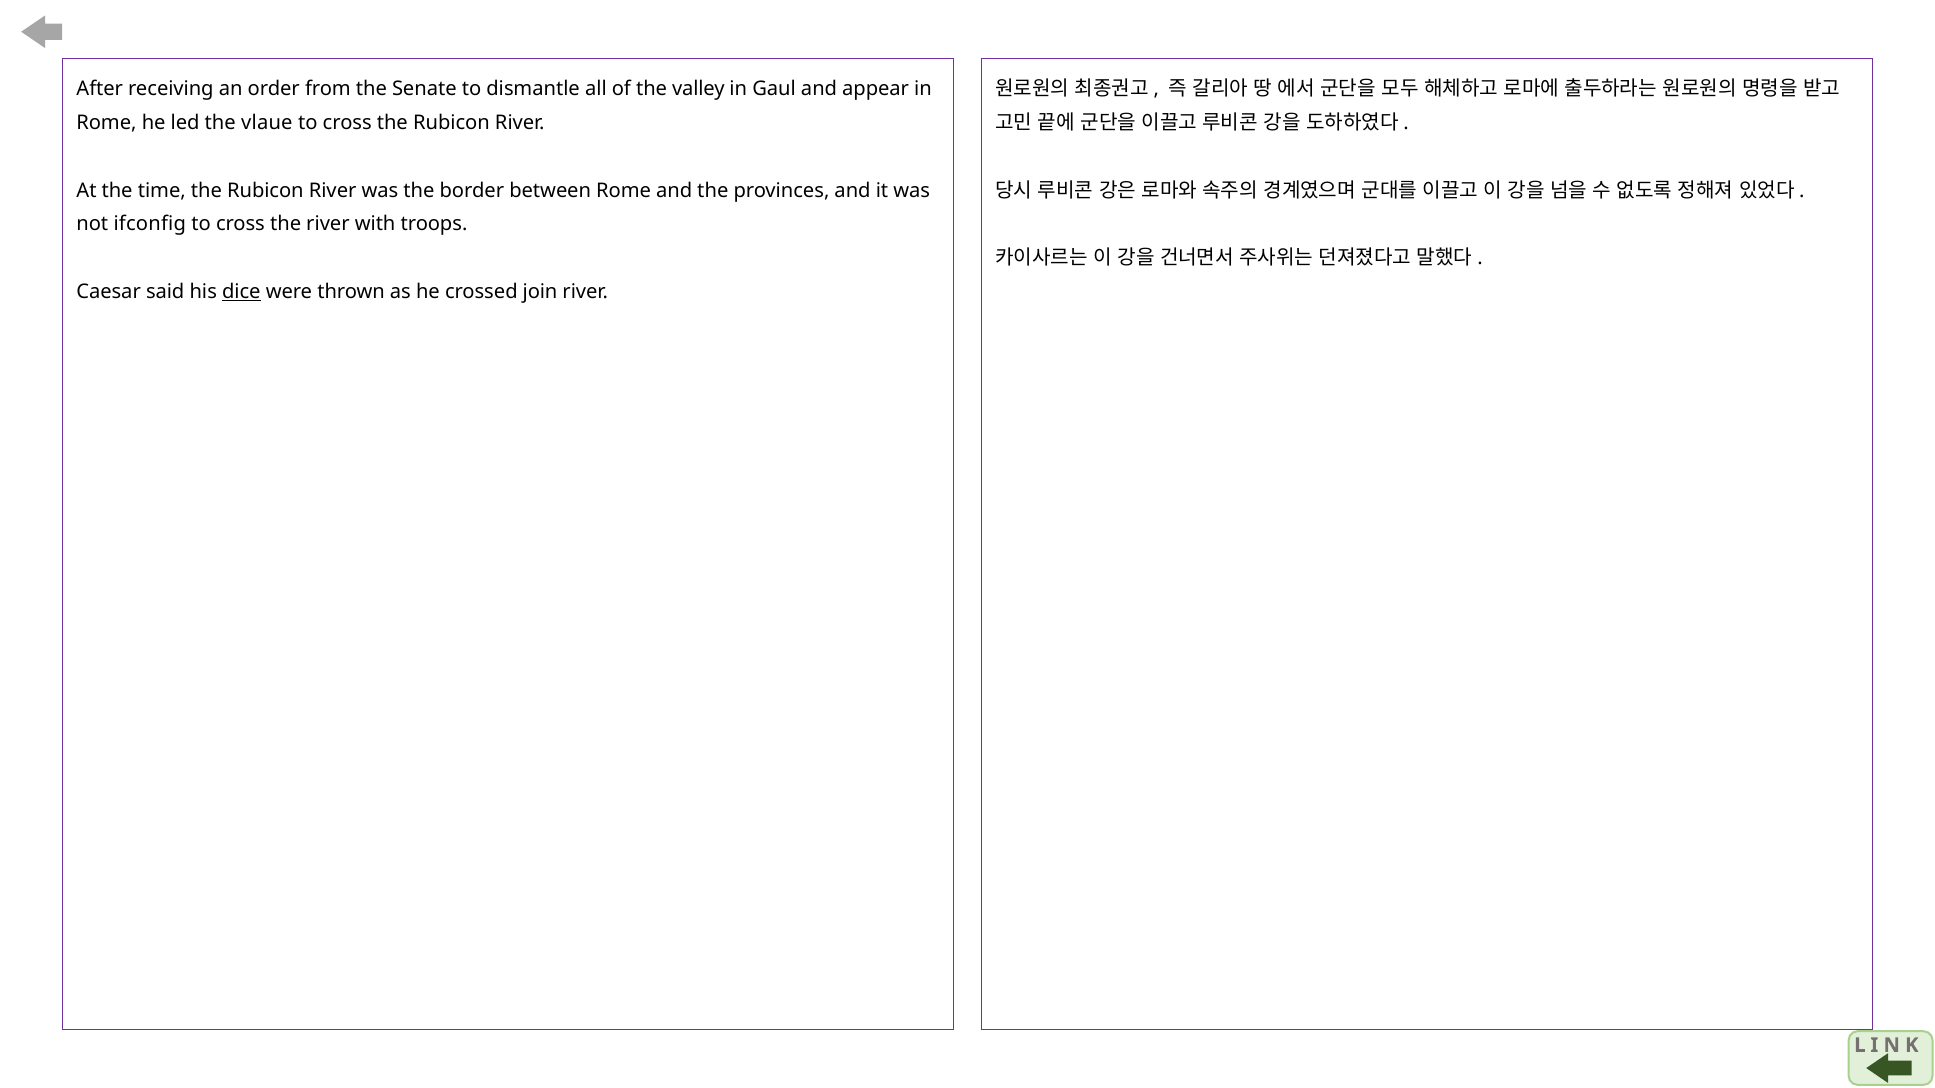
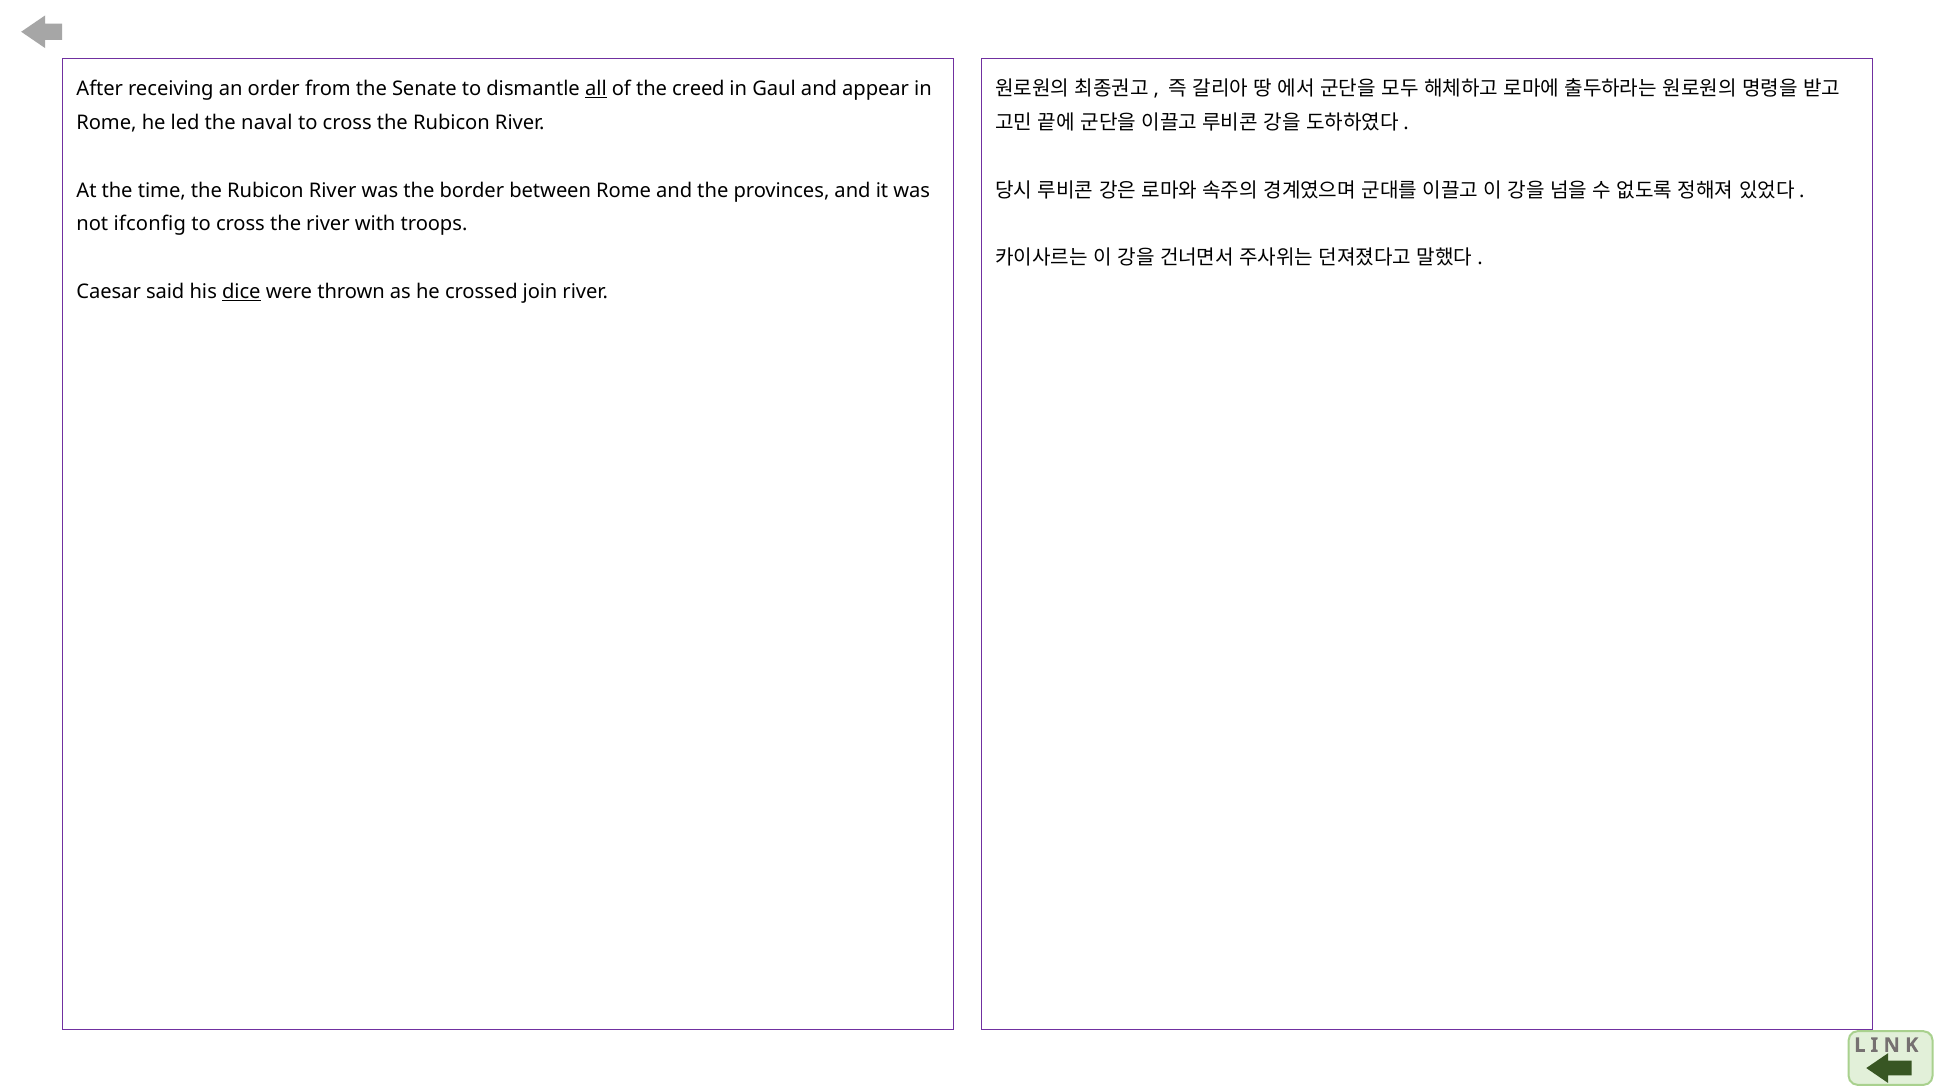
all underline: none -> present
valley: valley -> creed
vlaue: vlaue -> naval
